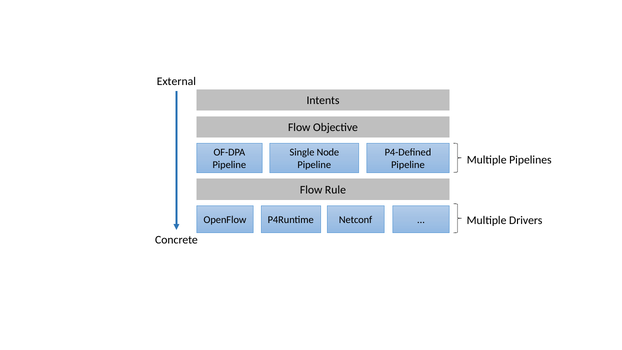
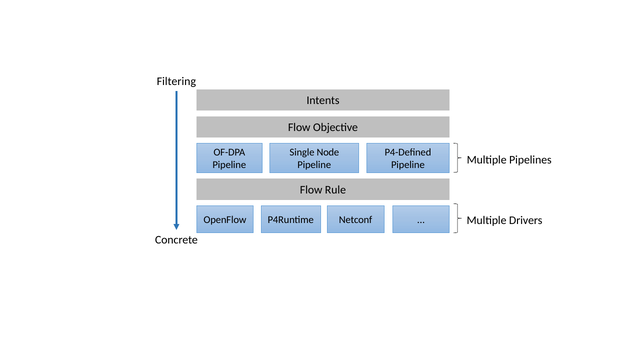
External: External -> Filtering
